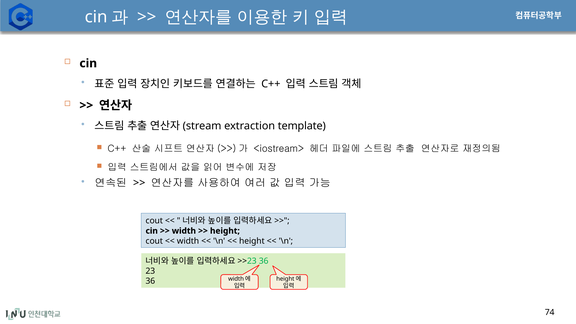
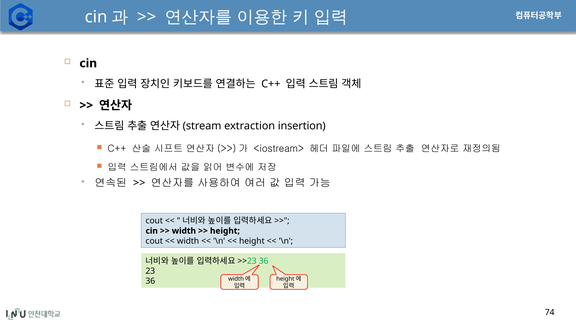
template: template -> insertion
